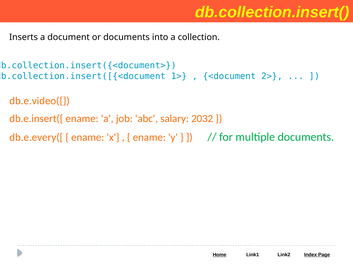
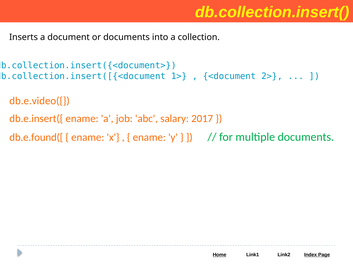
2032: 2032 -> 2017
db.e.every([: db.e.every([ -> db.e.found([
